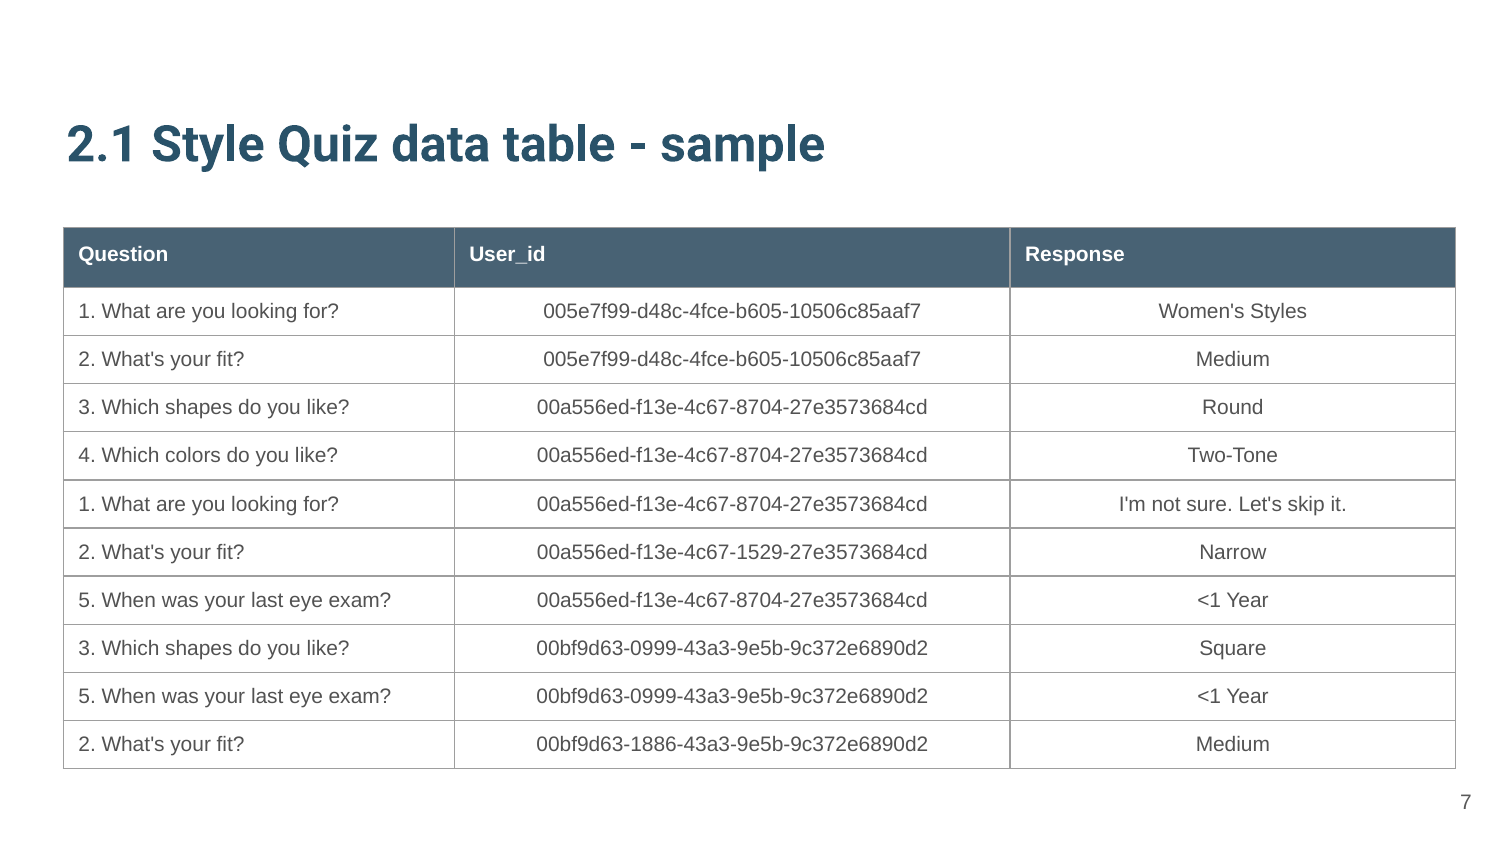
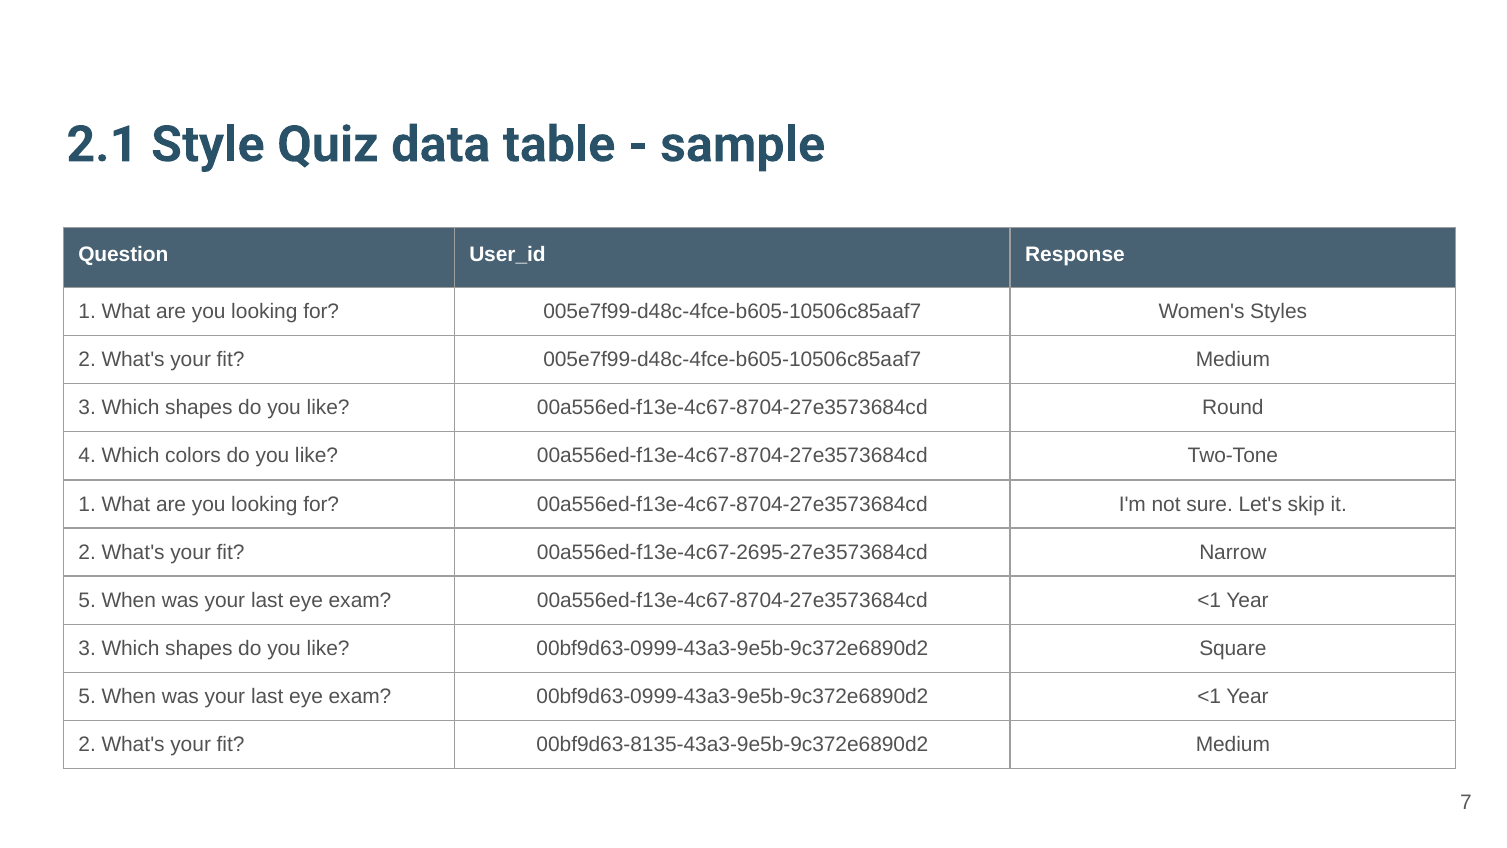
00a556ed-f13e-4c67-1529-27e3573684cd: 00a556ed-f13e-4c67-1529-27e3573684cd -> 00a556ed-f13e-4c67-2695-27e3573684cd
00bf9d63-1886-43a3-9e5b-9c372e6890d2: 00bf9d63-1886-43a3-9e5b-9c372e6890d2 -> 00bf9d63-8135-43a3-9e5b-9c372e6890d2
